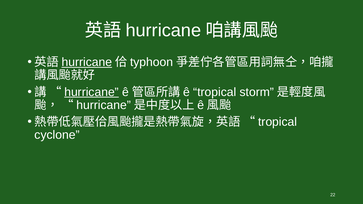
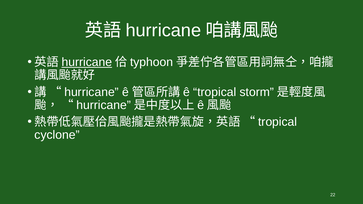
hurricane at (92, 92) underline: present -> none
